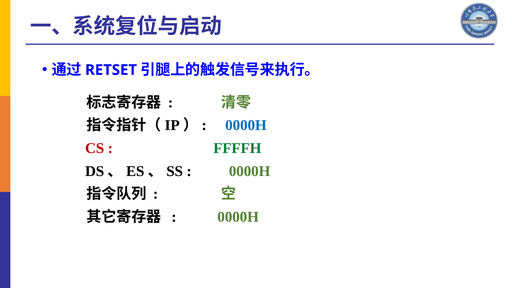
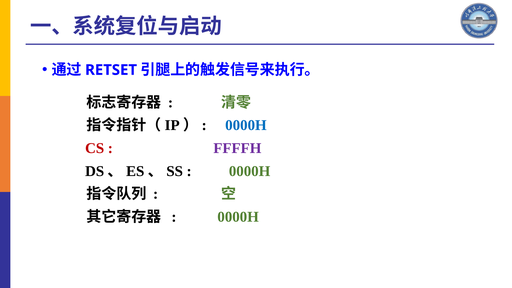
FFFFH colour: green -> purple
